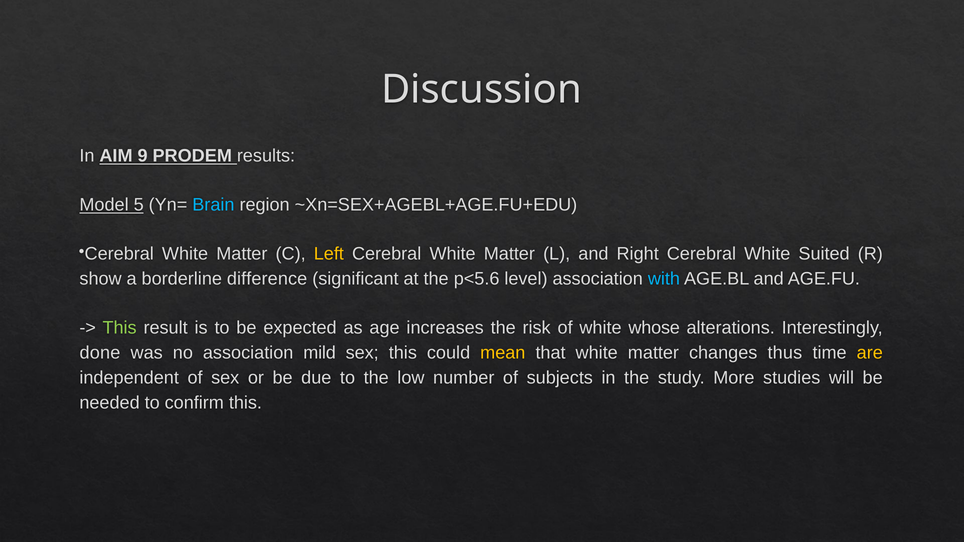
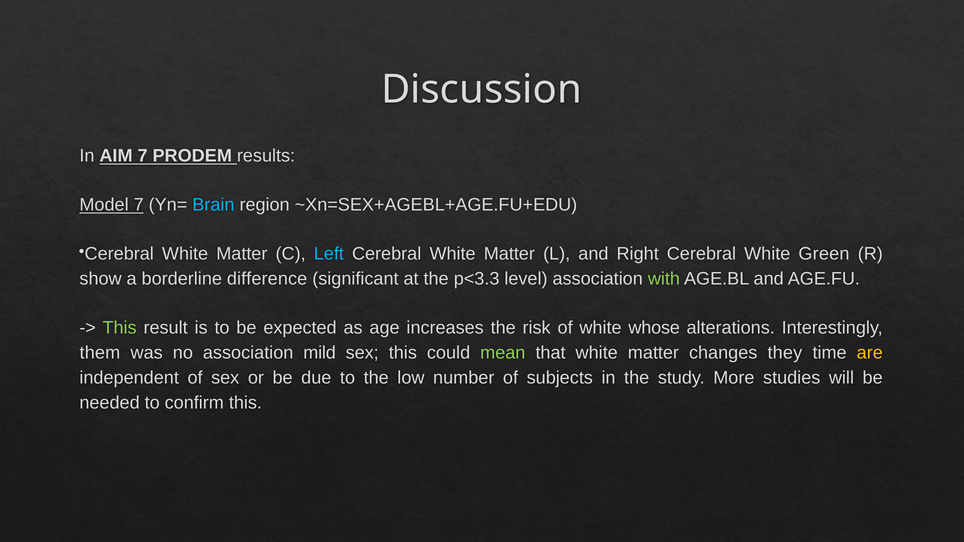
AIM 9: 9 -> 7
Model 5: 5 -> 7
Left colour: yellow -> light blue
Suited: Suited -> Green
p<5.6: p<5.6 -> p<3.3
with colour: light blue -> light green
done: done -> them
mean colour: yellow -> light green
thus: thus -> they
